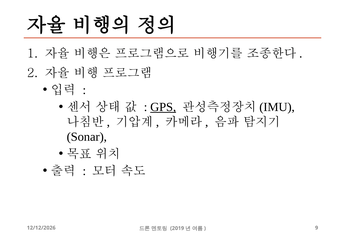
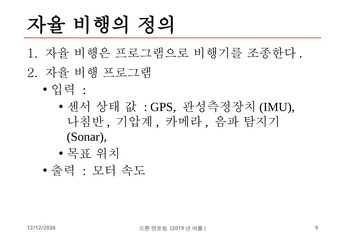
GPS underline: present -> none
